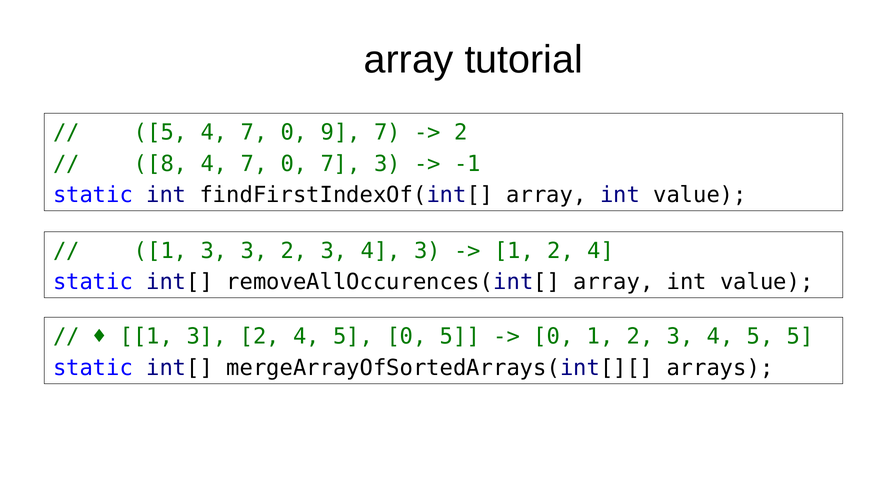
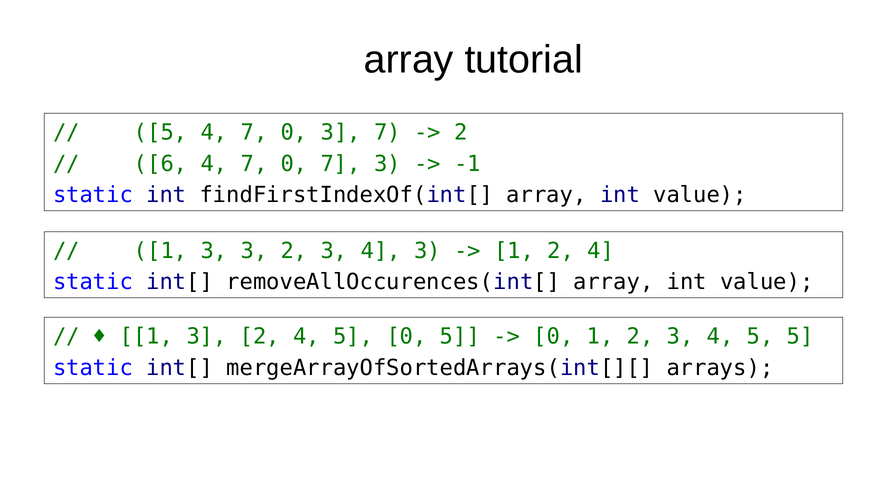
0 9: 9 -> 3
8: 8 -> 6
